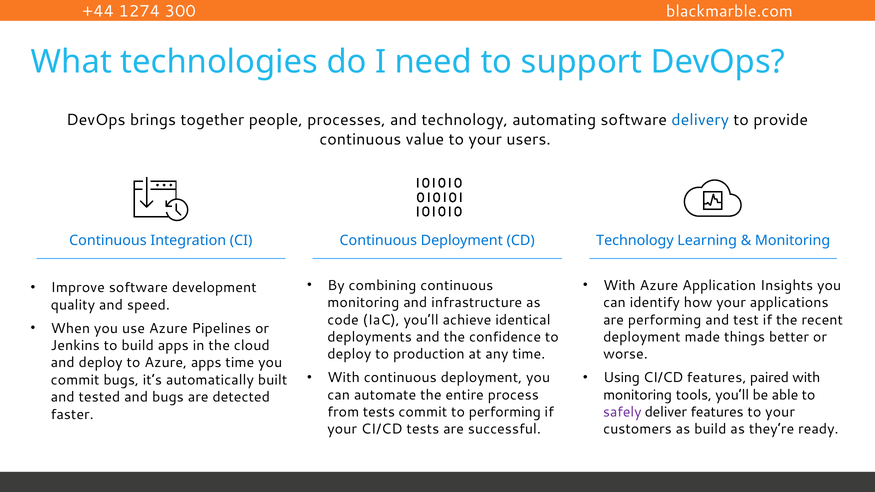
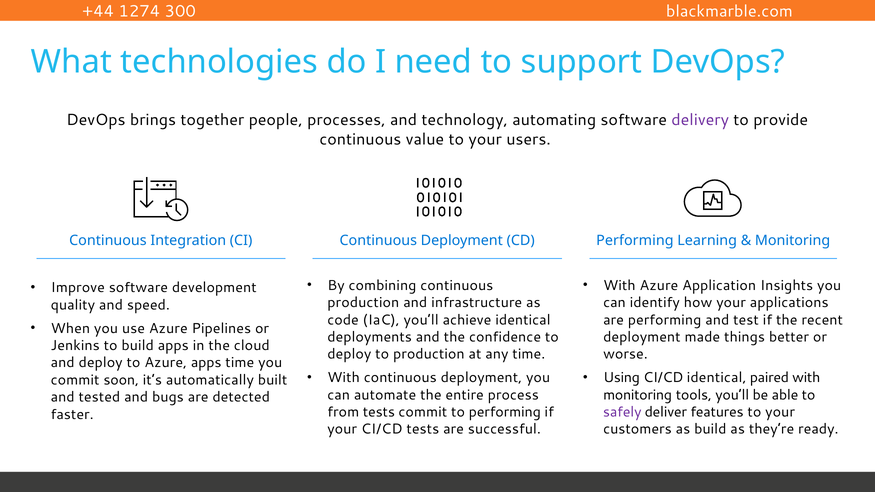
delivery colour: blue -> purple
Technology at (635, 241): Technology -> Performing
monitoring at (363, 303): monitoring -> production
CI/CD features: features -> identical
commit bugs: bugs -> soon
